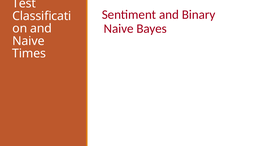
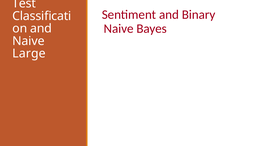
Times: Times -> Large
